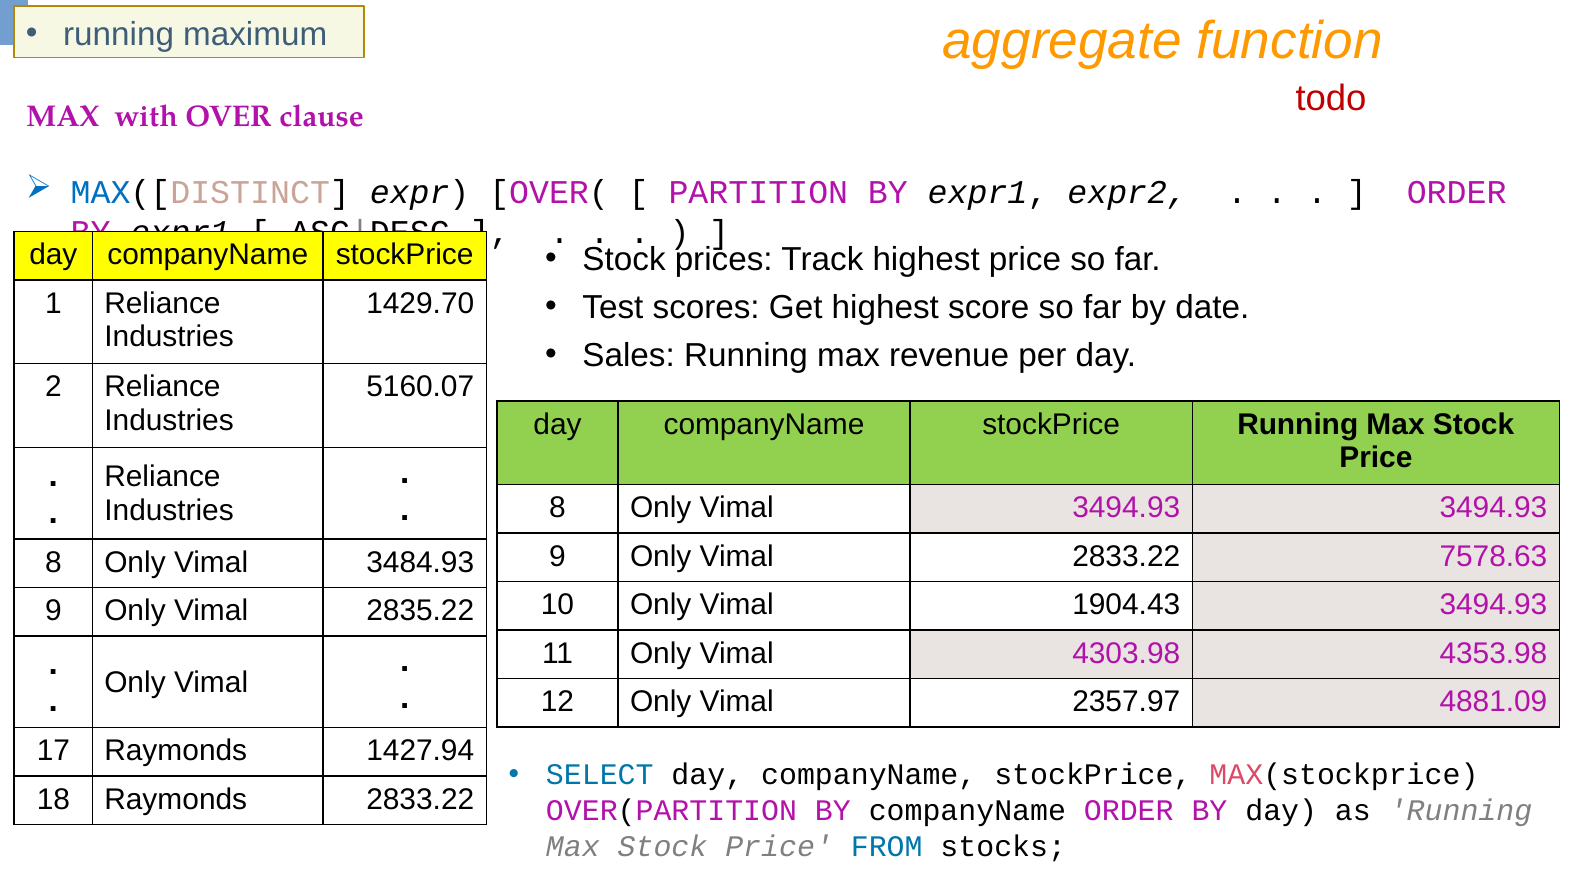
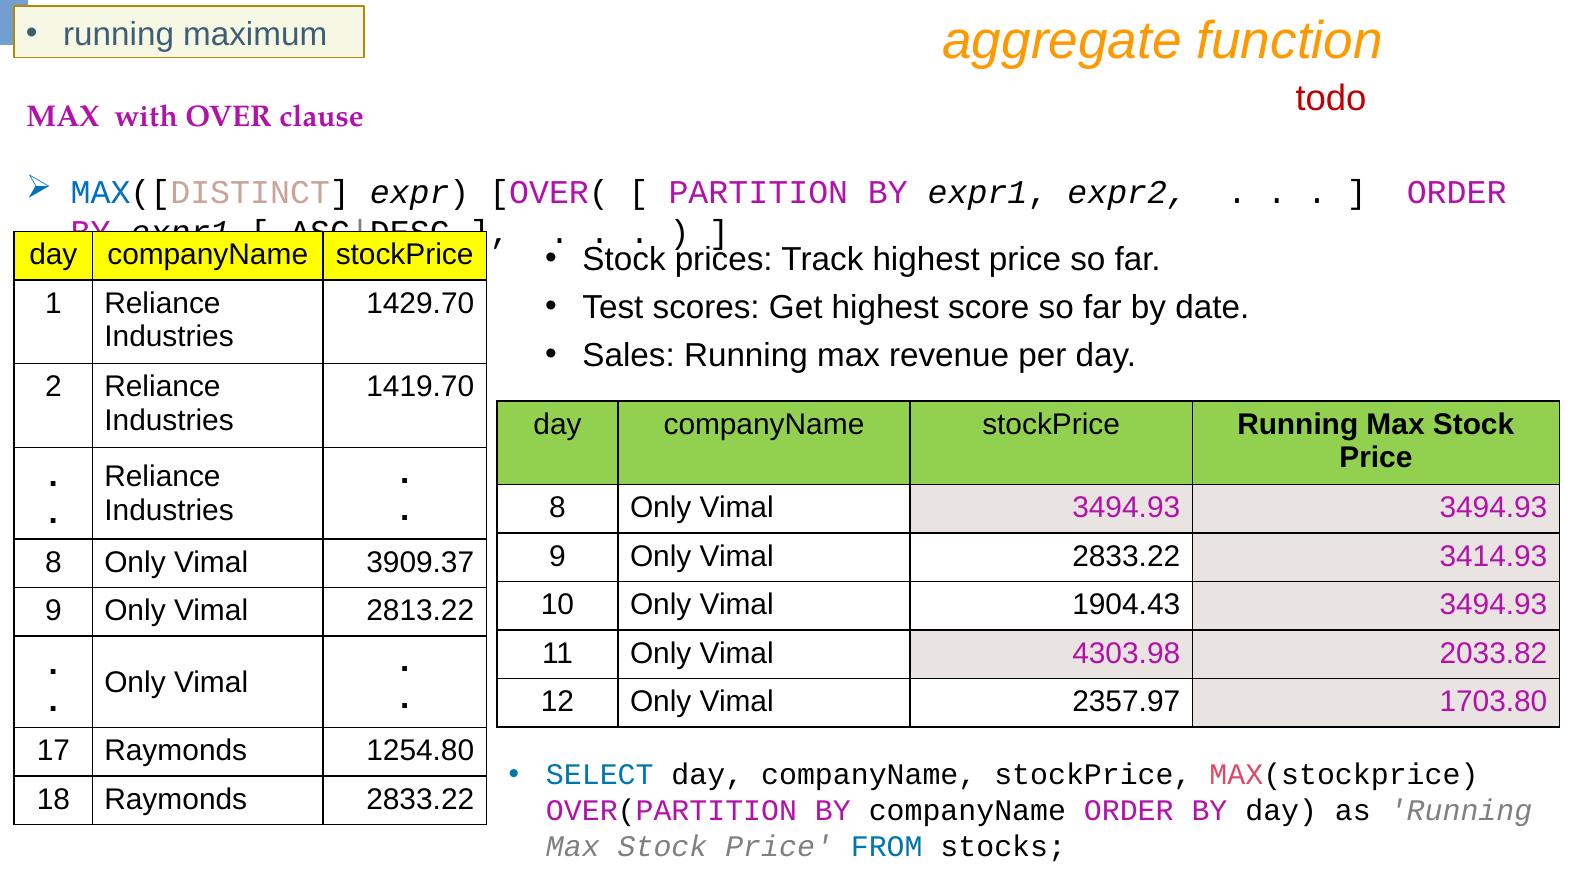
5160.07: 5160.07 -> 1419.70
7578.63: 7578.63 -> 3414.93
3484.93: 3484.93 -> 3909.37
2835.22: 2835.22 -> 2813.22
4353.98: 4353.98 -> 2033.82
4881.09: 4881.09 -> 1703.80
1427.94: 1427.94 -> 1254.80
